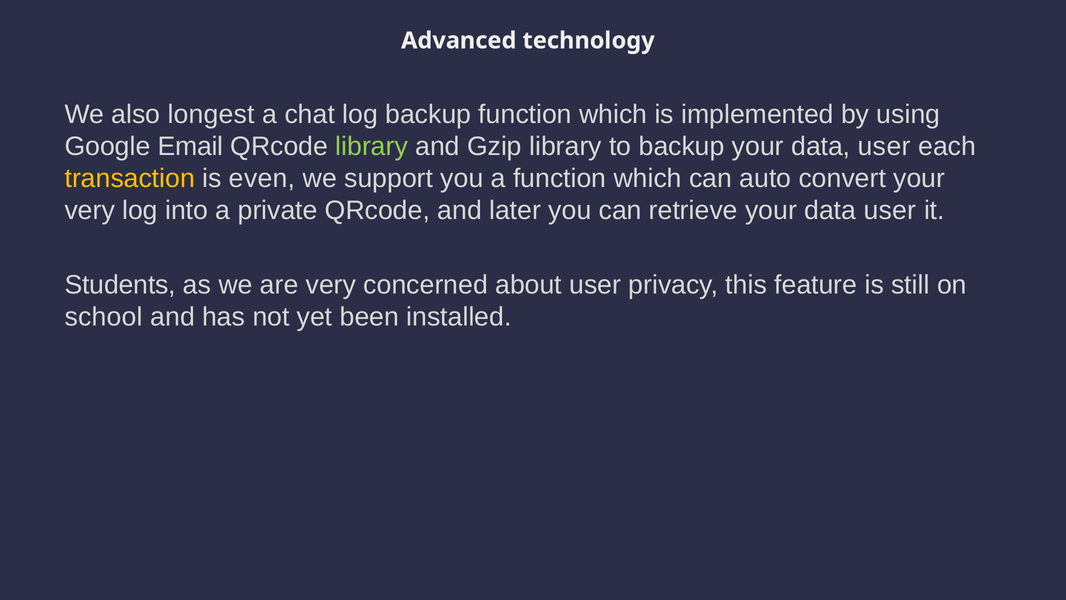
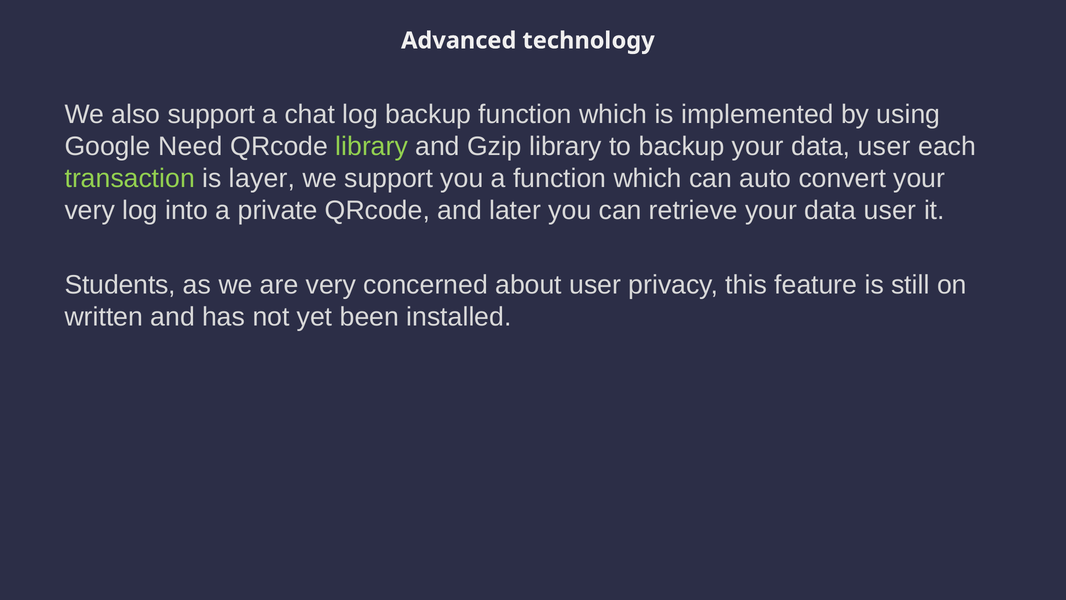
also longest: longest -> support
Email: Email -> Need
transaction colour: yellow -> light green
even: even -> layer
school: school -> written
